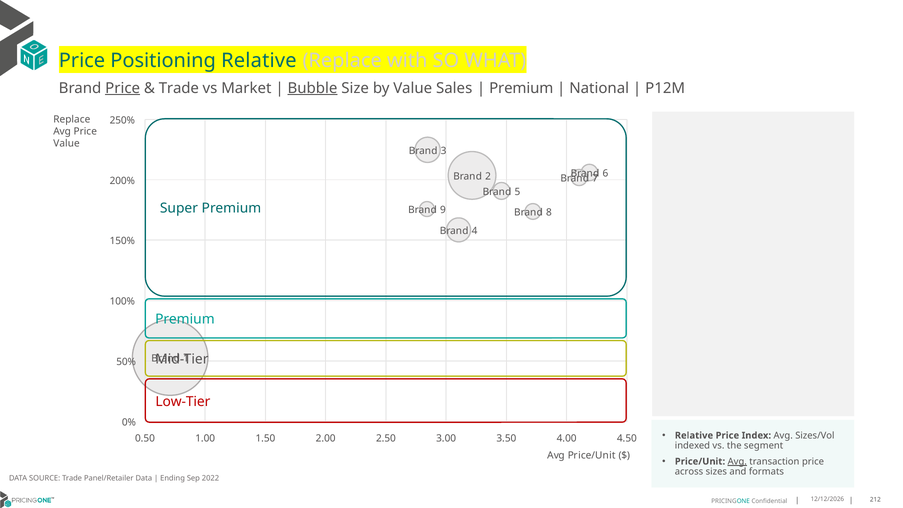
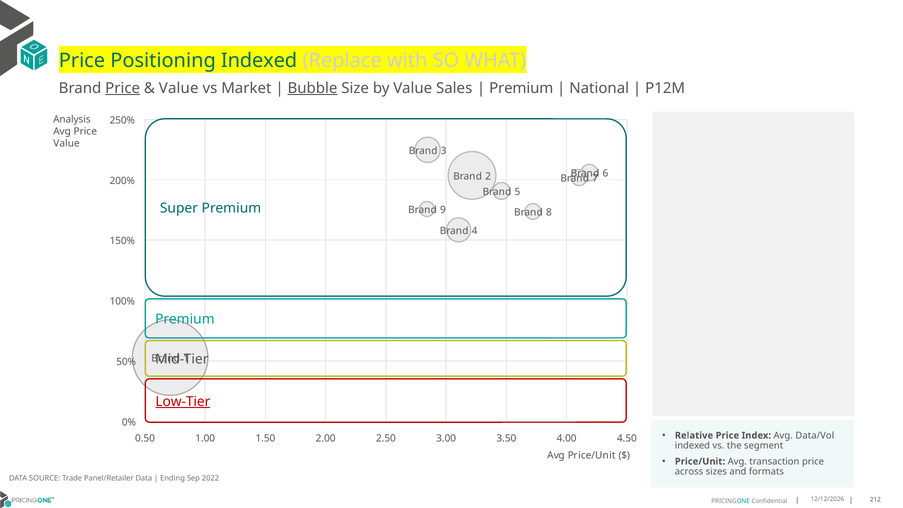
Positioning Relative: Relative -> Indexed
Trade at (179, 88): Trade -> Value
Replace at (72, 119): Replace -> Analysis
Low-Tier underline: none -> present
Sizes/Vol: Sizes/Vol -> Data/Vol
Avg at (737, 461) underline: present -> none
